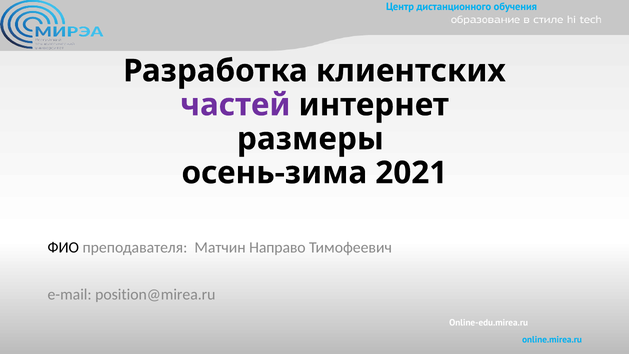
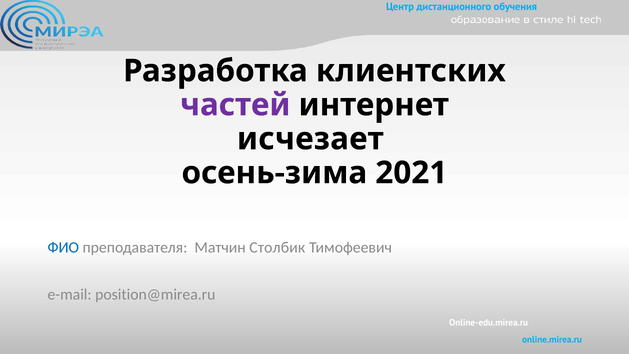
размеры: размеры -> исчезает
ФИО colour: black -> blue
Направо: Направо -> Столбик
